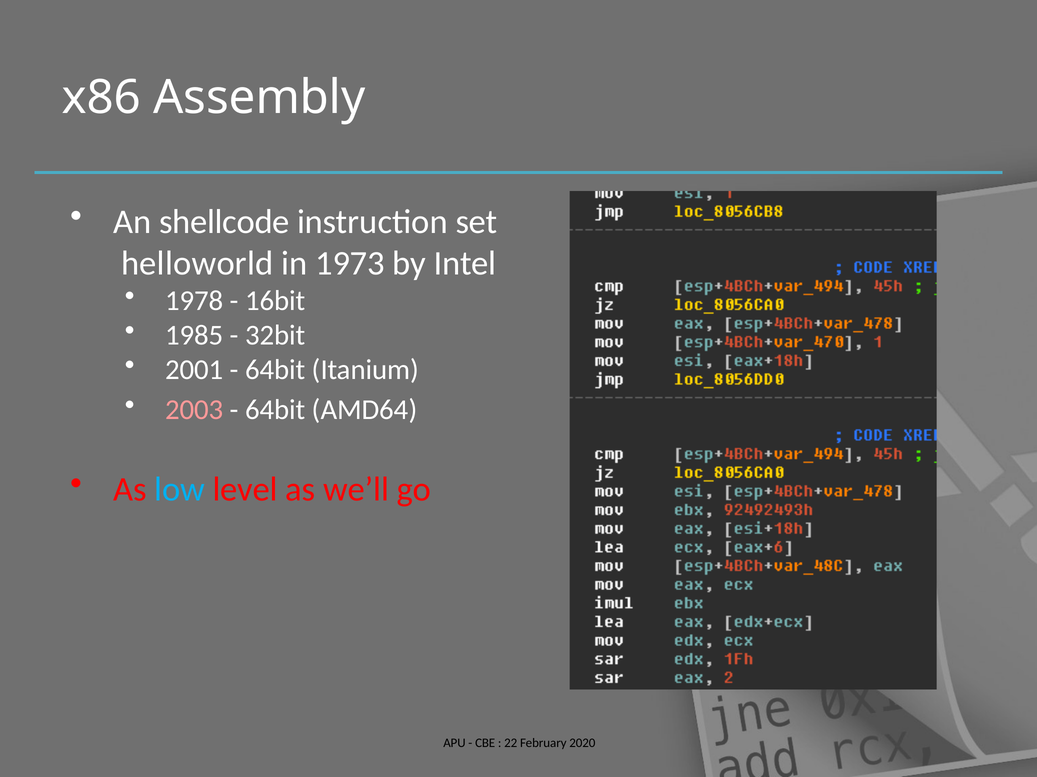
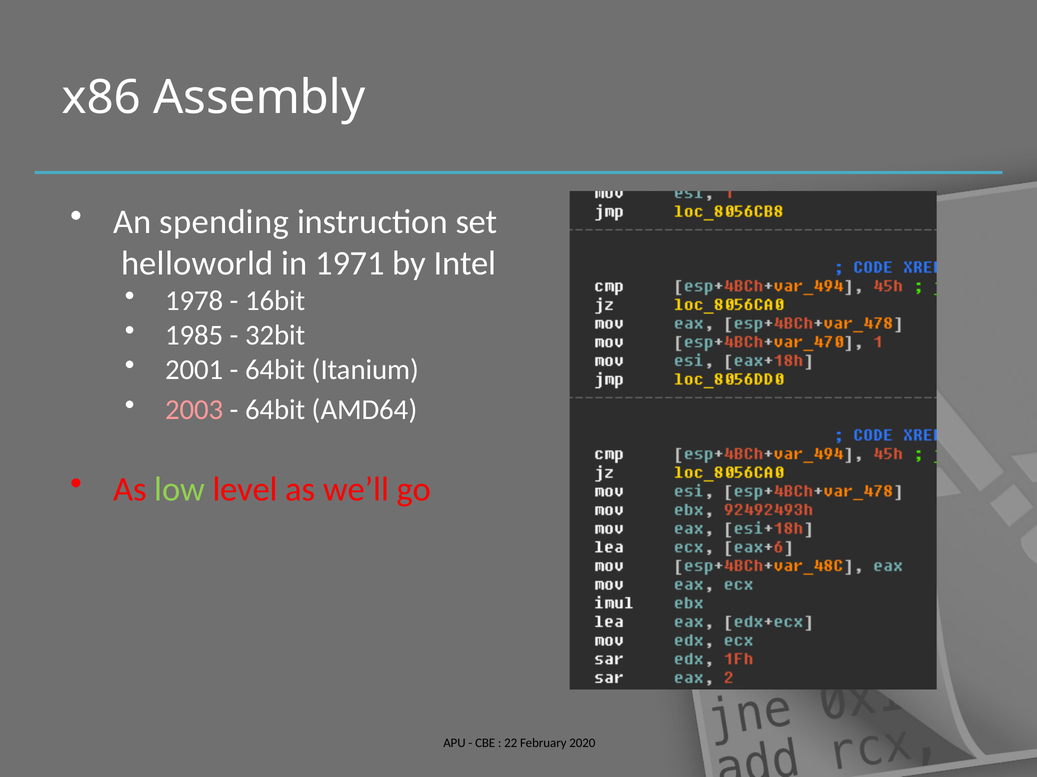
shellcode: shellcode -> spending
1973: 1973 -> 1971
low colour: light blue -> light green
